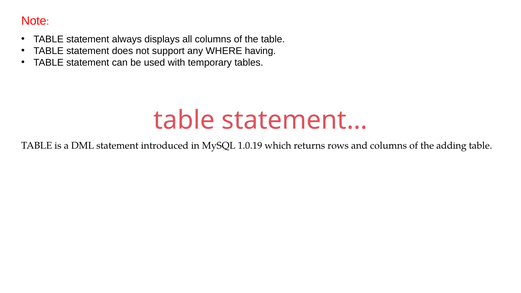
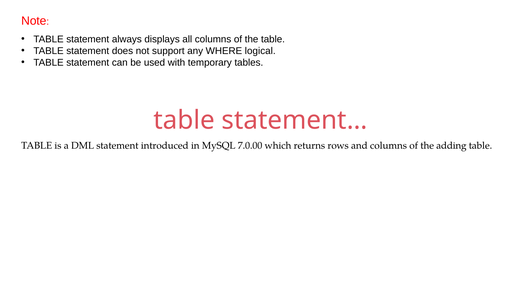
having: having -> logical
1.0.19: 1.0.19 -> 7.0.00
